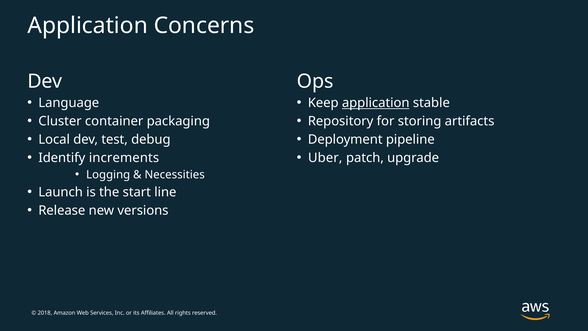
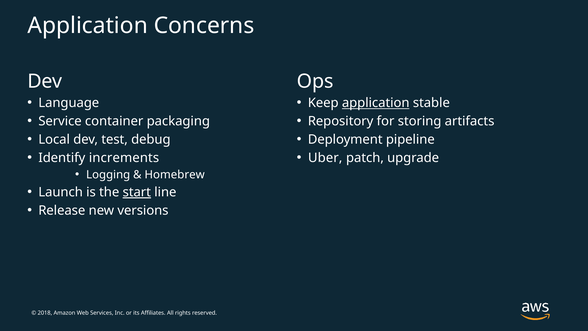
Cluster: Cluster -> Service
Necessities: Necessities -> Homebrew
start underline: none -> present
